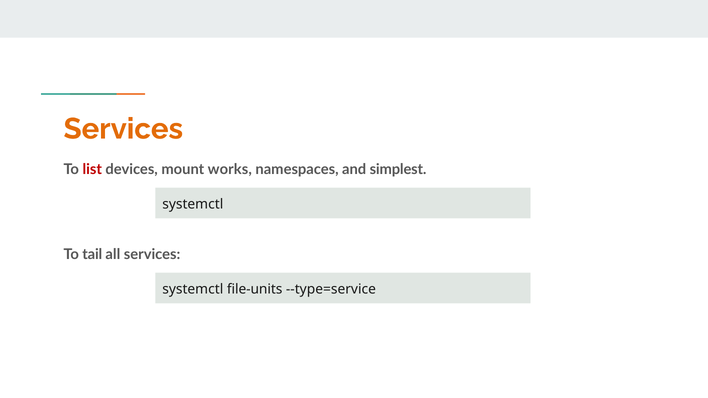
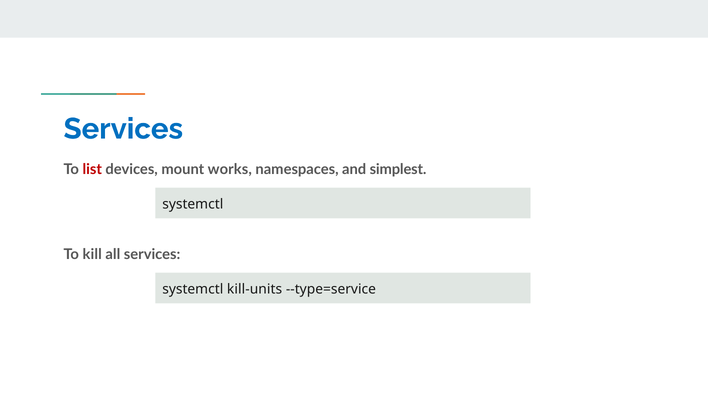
Services at (123, 129) colour: orange -> blue
tail: tail -> kill
file-units: file-units -> kill-units
